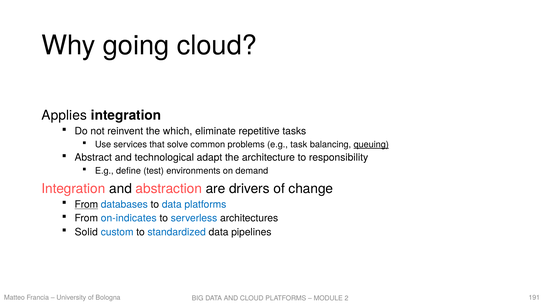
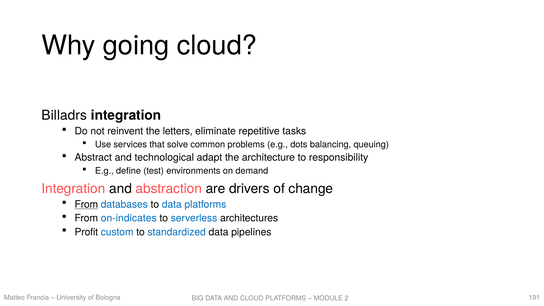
Applies: Applies -> Billadrs
which: which -> letters
task: task -> dots
queuing underline: present -> none
Solid: Solid -> Profit
